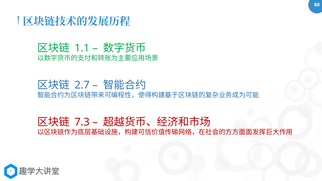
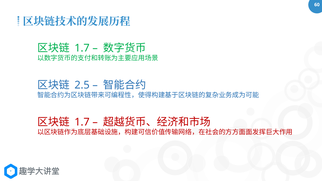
1.1 at (82, 48): 1.1 -> 1.7
2.7: 2.7 -> 2.5
7.3 at (82, 122): 7.3 -> 1.7
